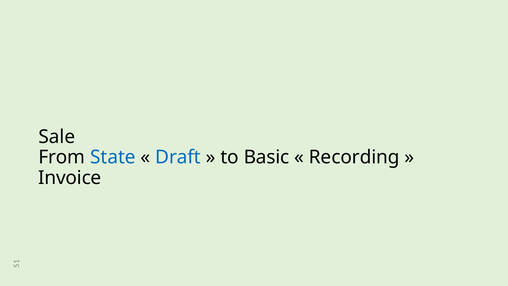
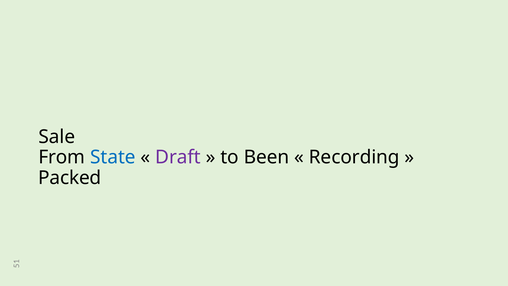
Draft colour: blue -> purple
Basic: Basic -> Been
Invoice: Invoice -> Packed
